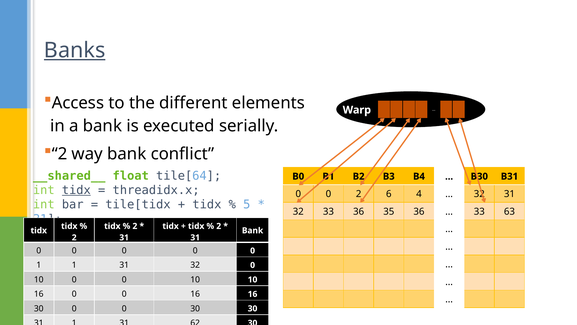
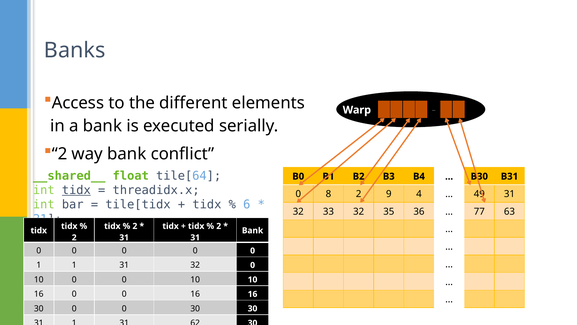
Banks underline: present -> none
0 at (328, 194): 0 -> 8
6: 6 -> 9
32 at (479, 194): 32 -> 49
5: 5 -> 6
33 36: 36 -> 32
33 at (479, 211): 33 -> 77
